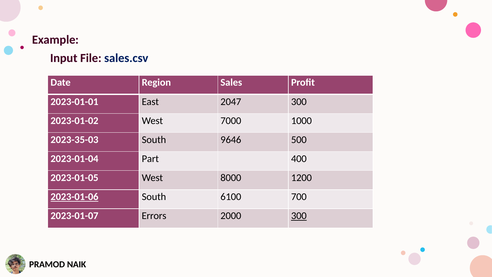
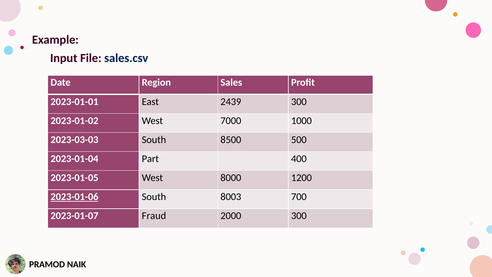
2047: 2047 -> 2439
2023-35-03: 2023-35-03 -> 2023-03-03
9646: 9646 -> 8500
6100: 6100 -> 8003
Errors: Errors -> Fraud
300 at (299, 216) underline: present -> none
